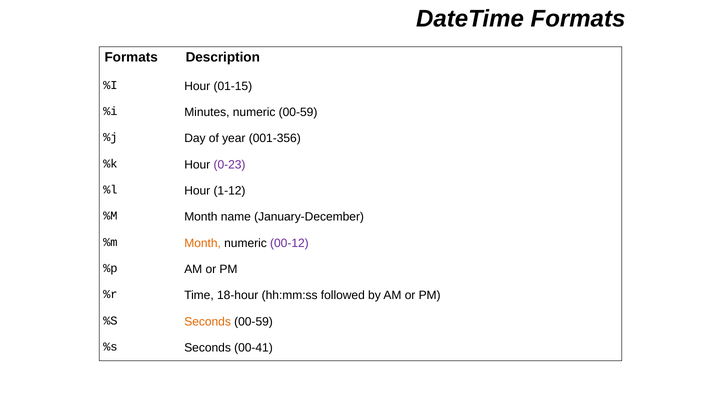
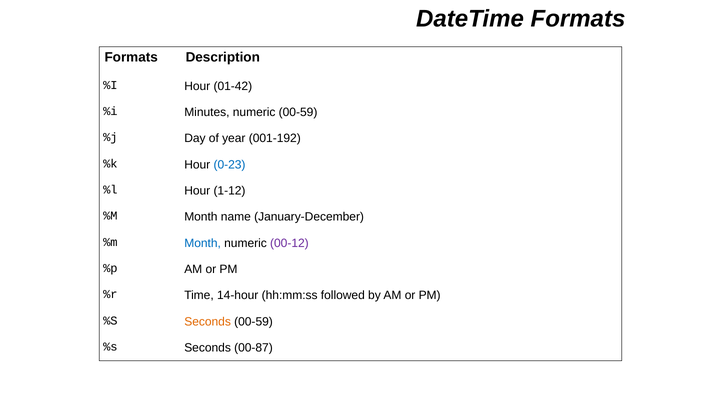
01-15: 01-15 -> 01-42
001-356: 001-356 -> 001-192
0-23 colour: purple -> blue
Month at (203, 243) colour: orange -> blue
18-hour: 18-hour -> 14-hour
00-41: 00-41 -> 00-87
